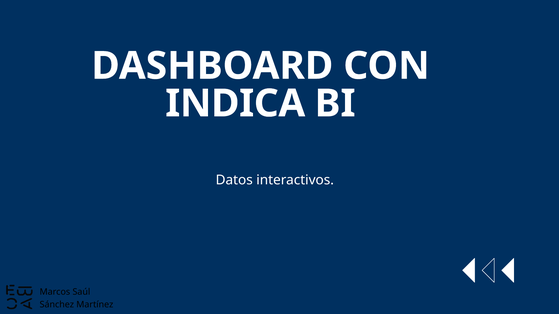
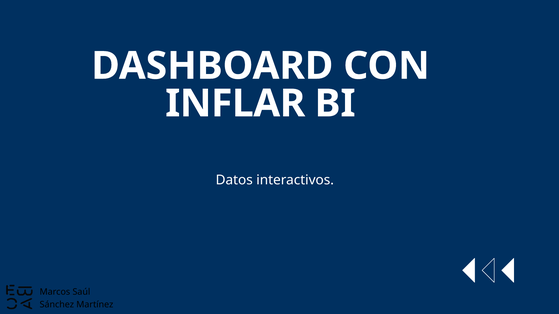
INDICA: INDICA -> INFLAR
